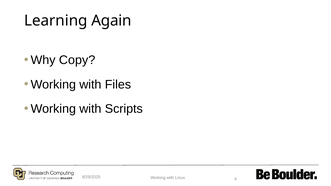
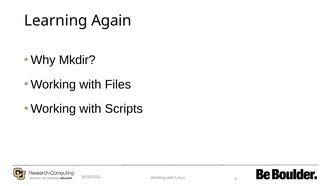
Copy: Copy -> Mkdir
